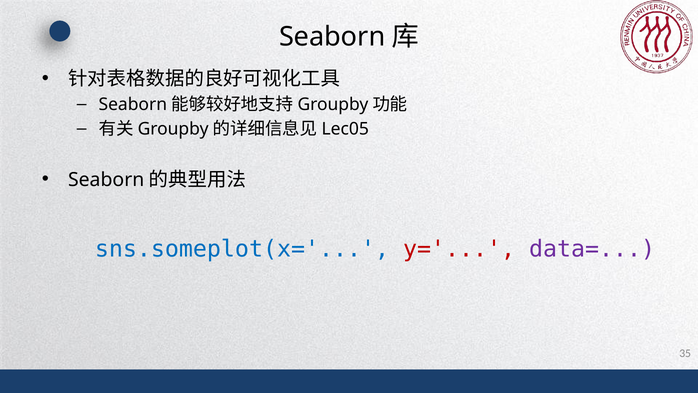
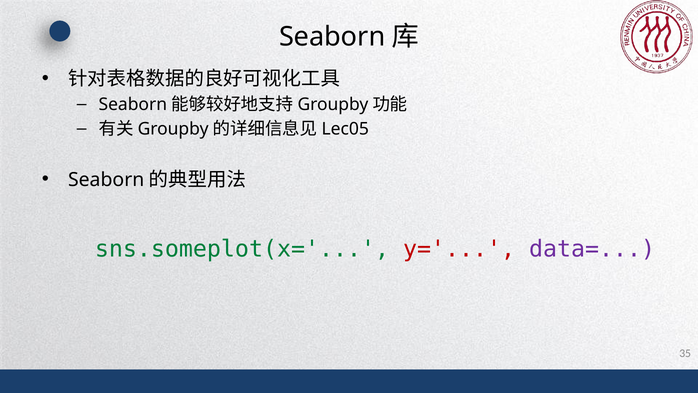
sns.someplot(x= colour: blue -> green
